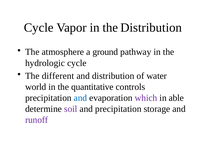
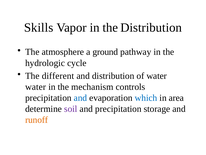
Cycle at (39, 27): Cycle -> Skills
world at (36, 87): world -> water
quantitative: quantitative -> mechanism
which colour: purple -> blue
able: able -> area
runoff colour: purple -> orange
